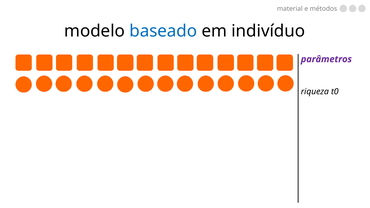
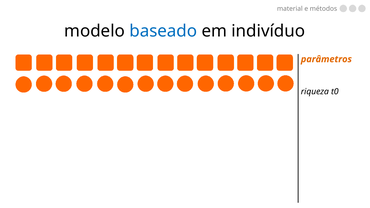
parâmetros colour: purple -> orange
